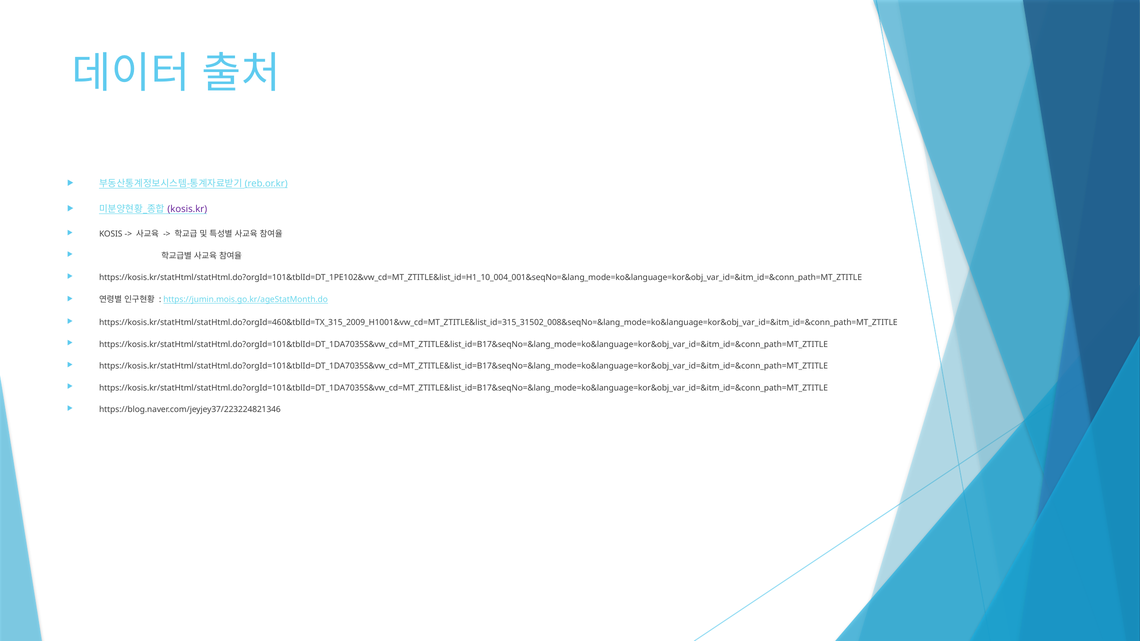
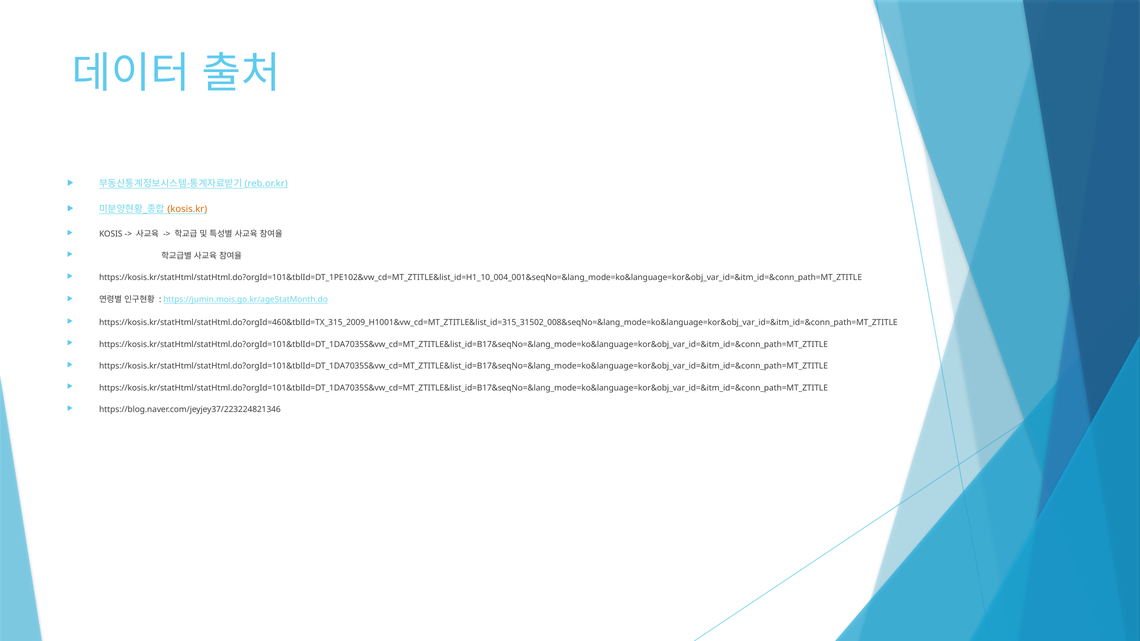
kosis.kr colour: purple -> orange
